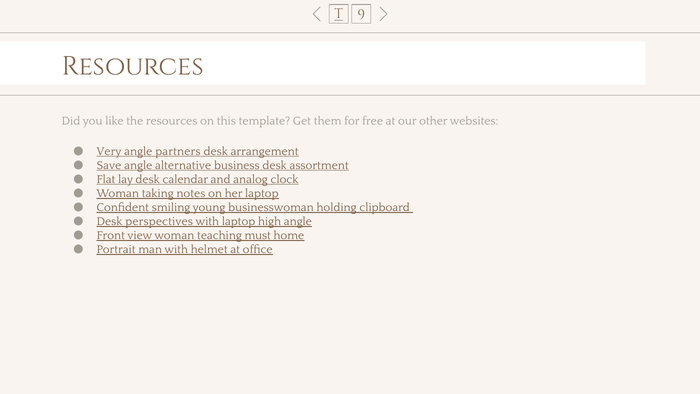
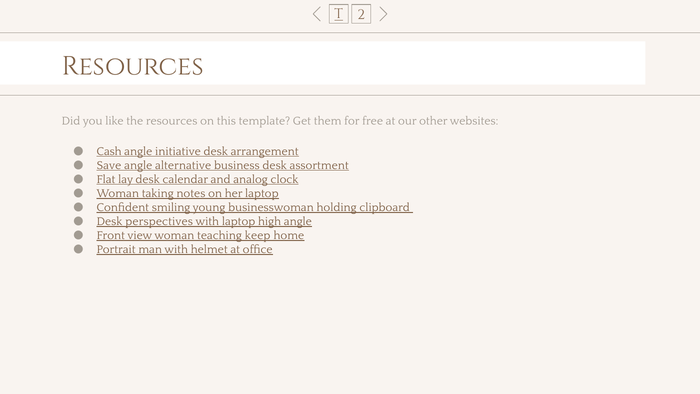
9: 9 -> 2
Very: Very -> Cash
partners: partners -> initiative
must: must -> keep
